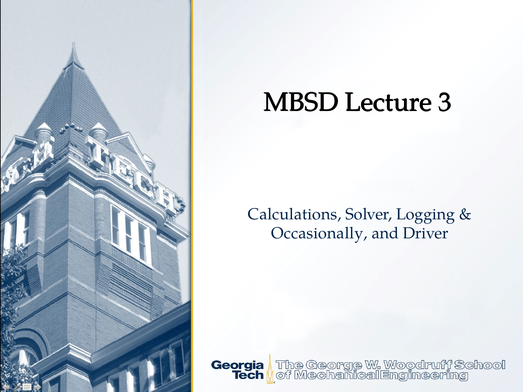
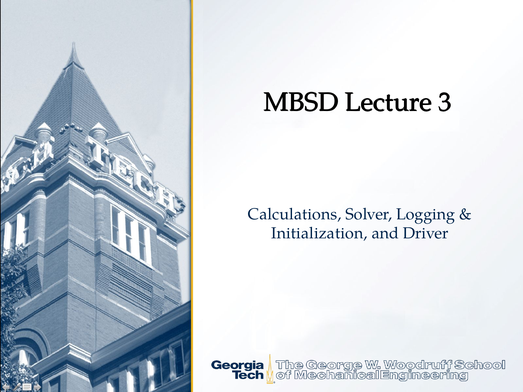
Occasionally: Occasionally -> Initialization
